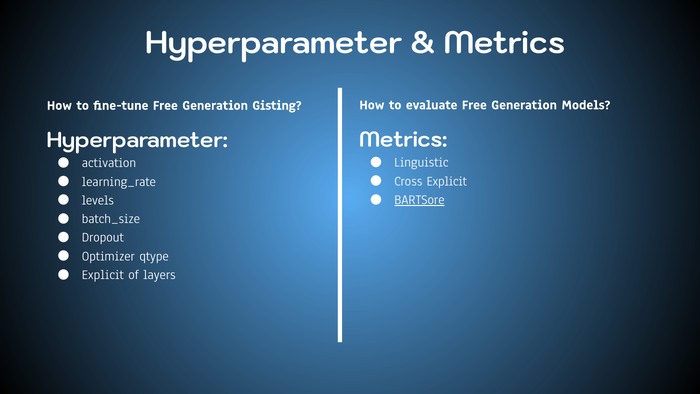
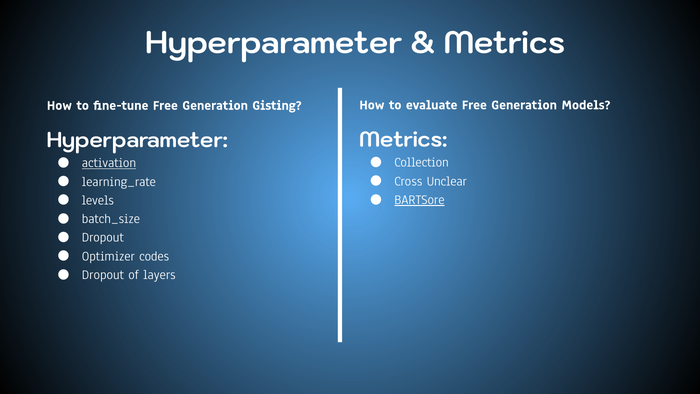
Linguistic: Linguistic -> Collection
activation underline: none -> present
Cross Explicit: Explicit -> Unclear
qtype: qtype -> codes
Explicit at (103, 275): Explicit -> Dropout
